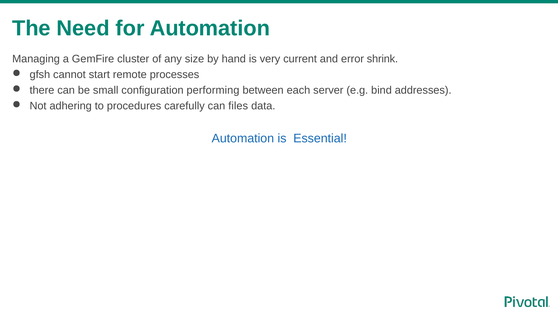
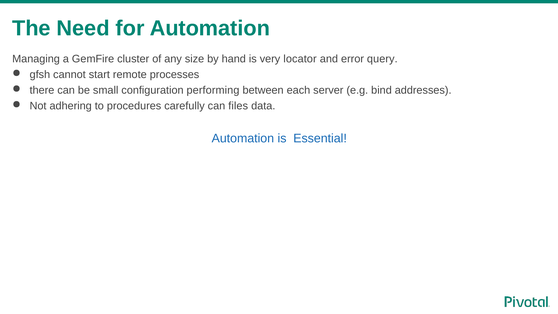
current: current -> locator
shrink: shrink -> query
